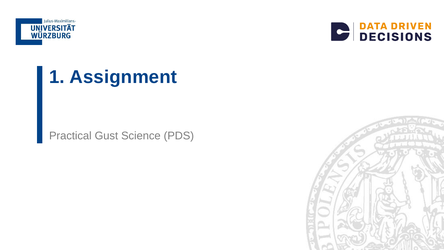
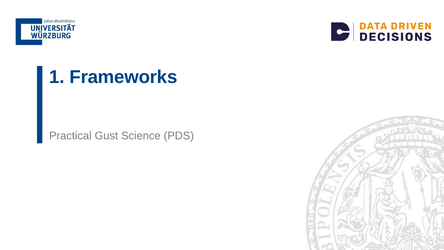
Assignment: Assignment -> Frameworks
